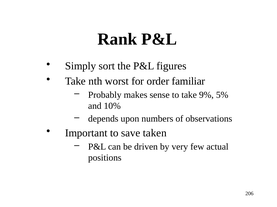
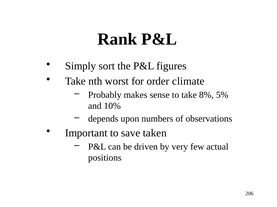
familiar: familiar -> climate
9%: 9% -> 8%
